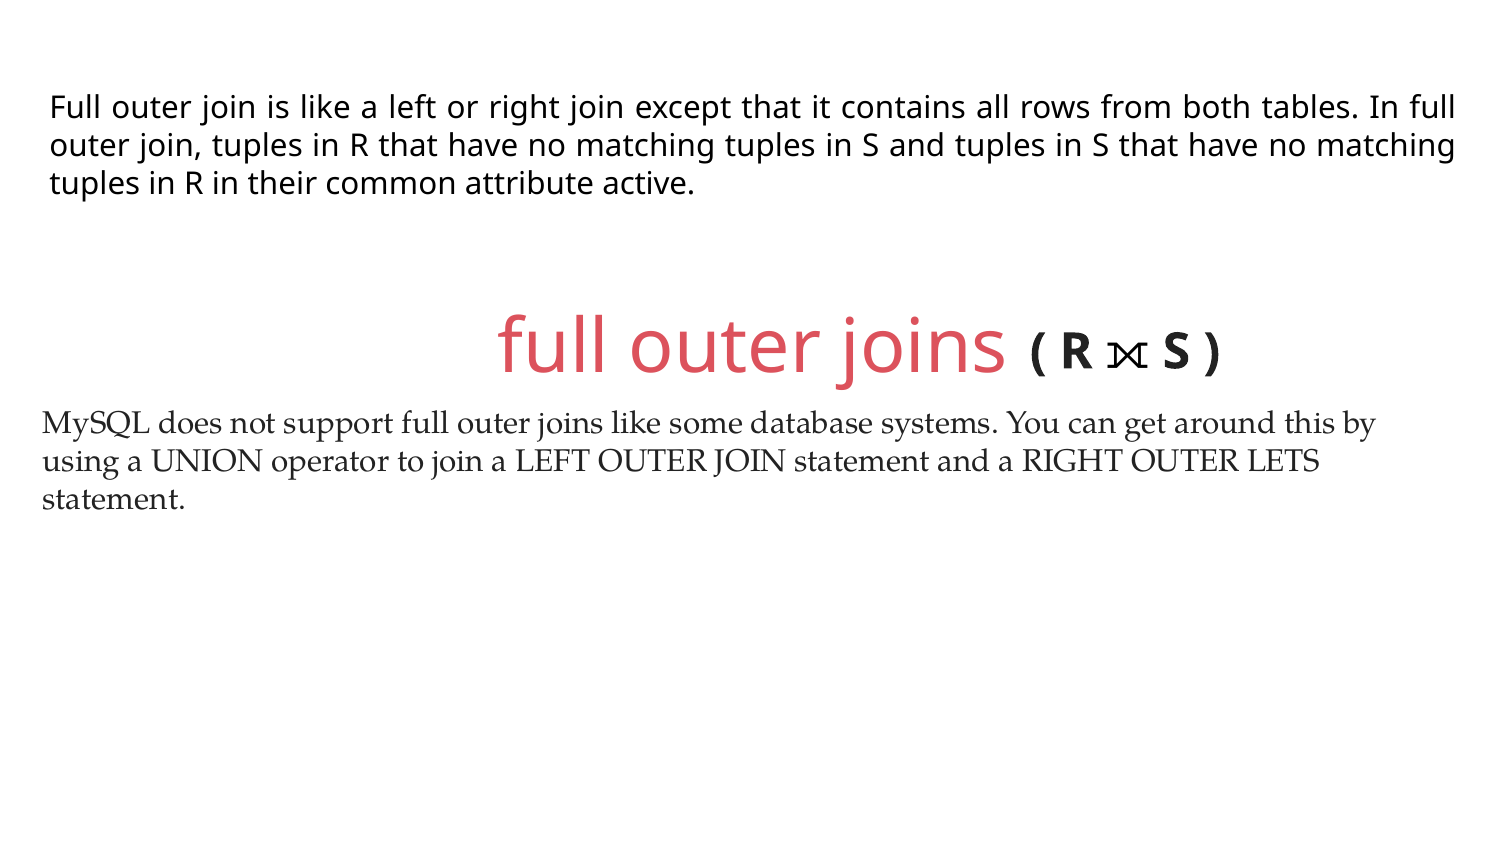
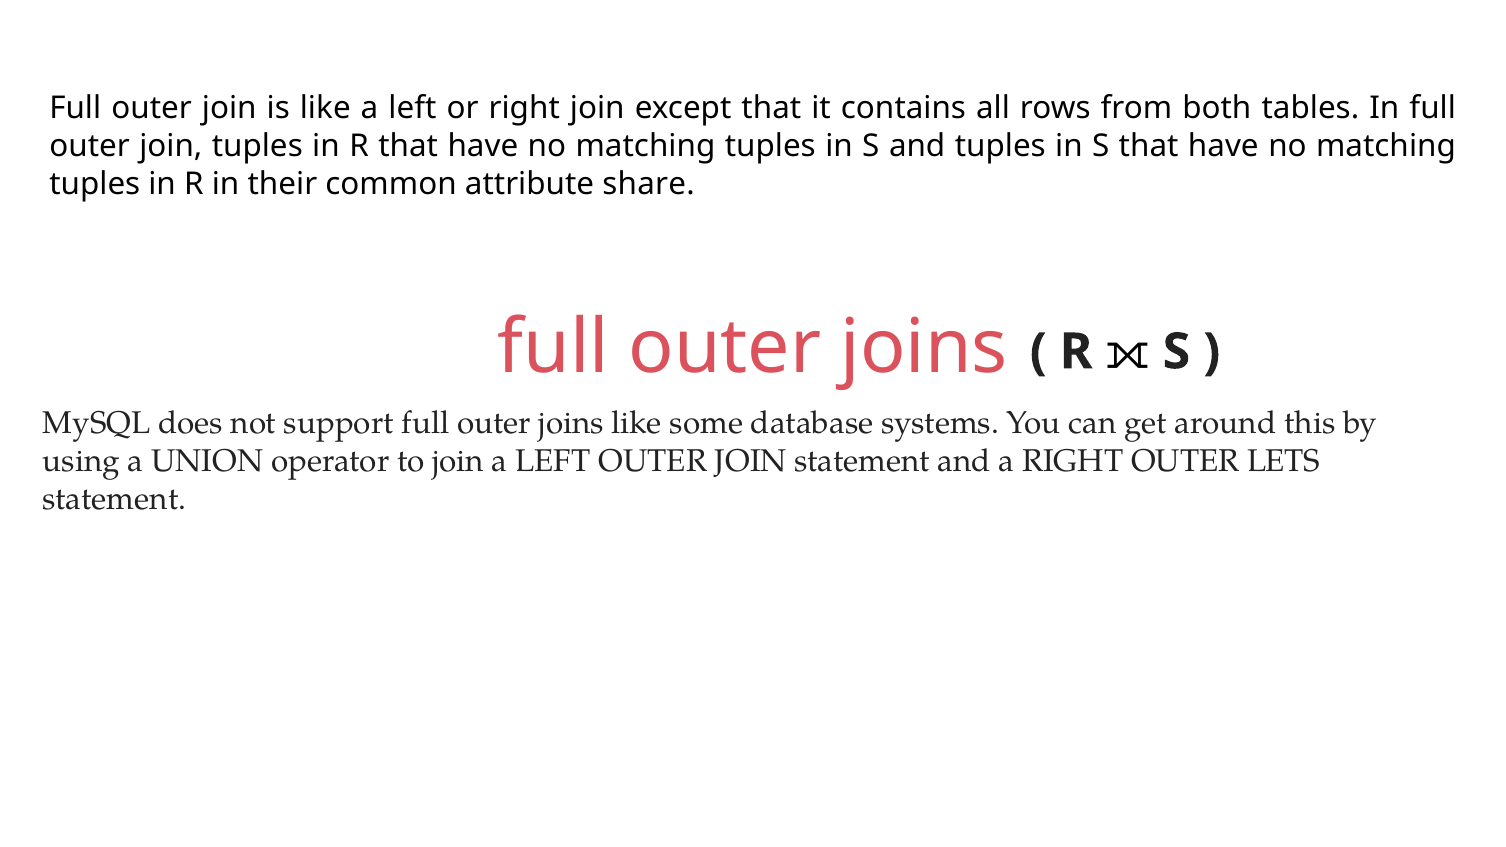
active: active -> share
